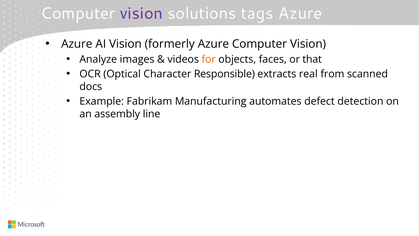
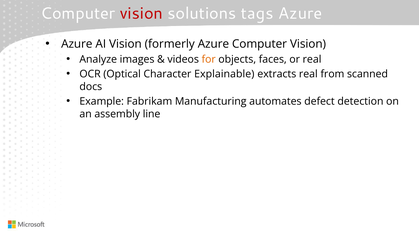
vision at (141, 13) colour: purple -> red
or that: that -> real
Responsible: Responsible -> Explainable
